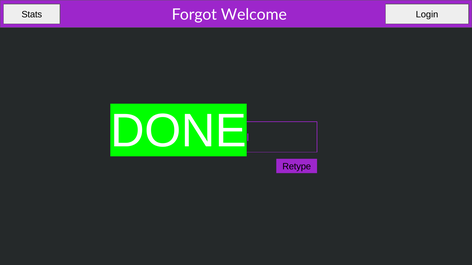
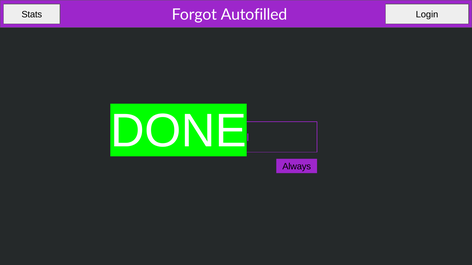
Welcome: Welcome -> Autofilled
Retype: Retype -> Always
